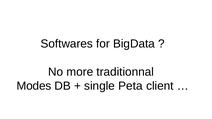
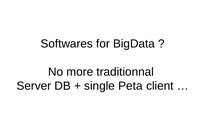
Modes: Modes -> Server
